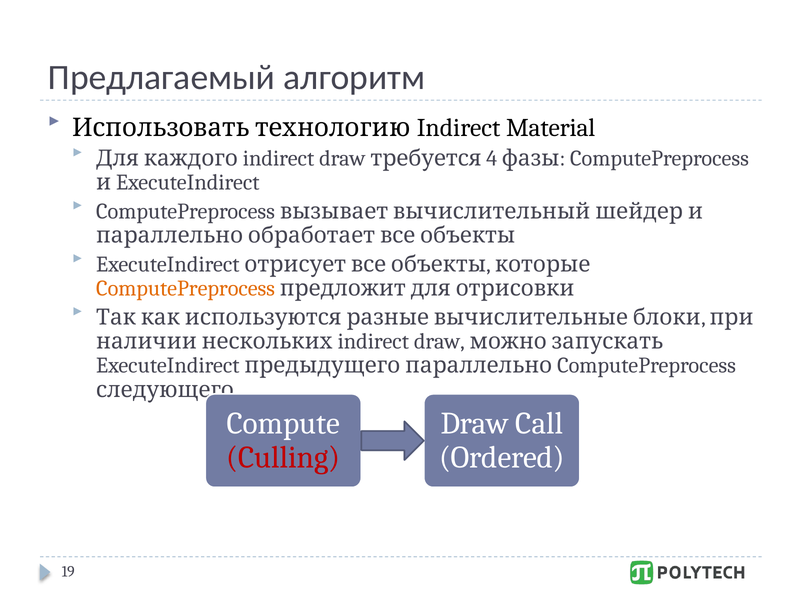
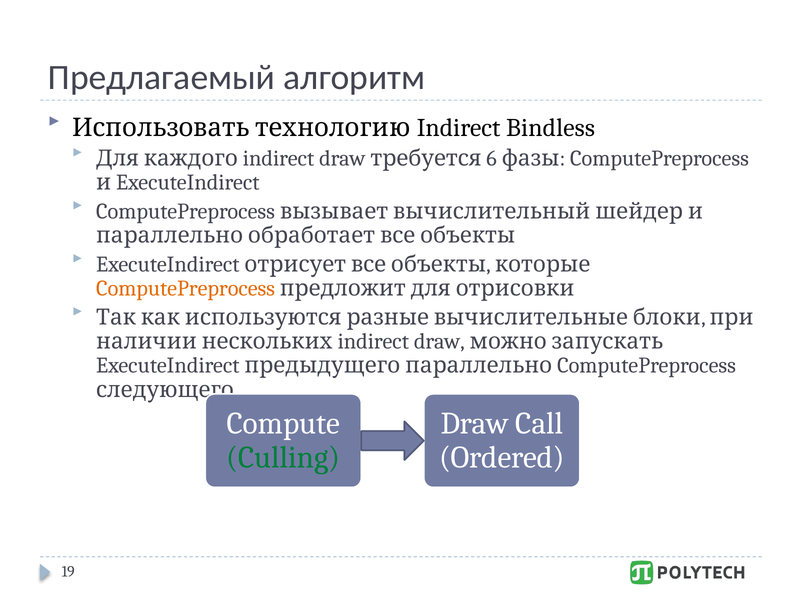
Material: Material -> Bindless
4: 4 -> 6
Culling colour: red -> green
